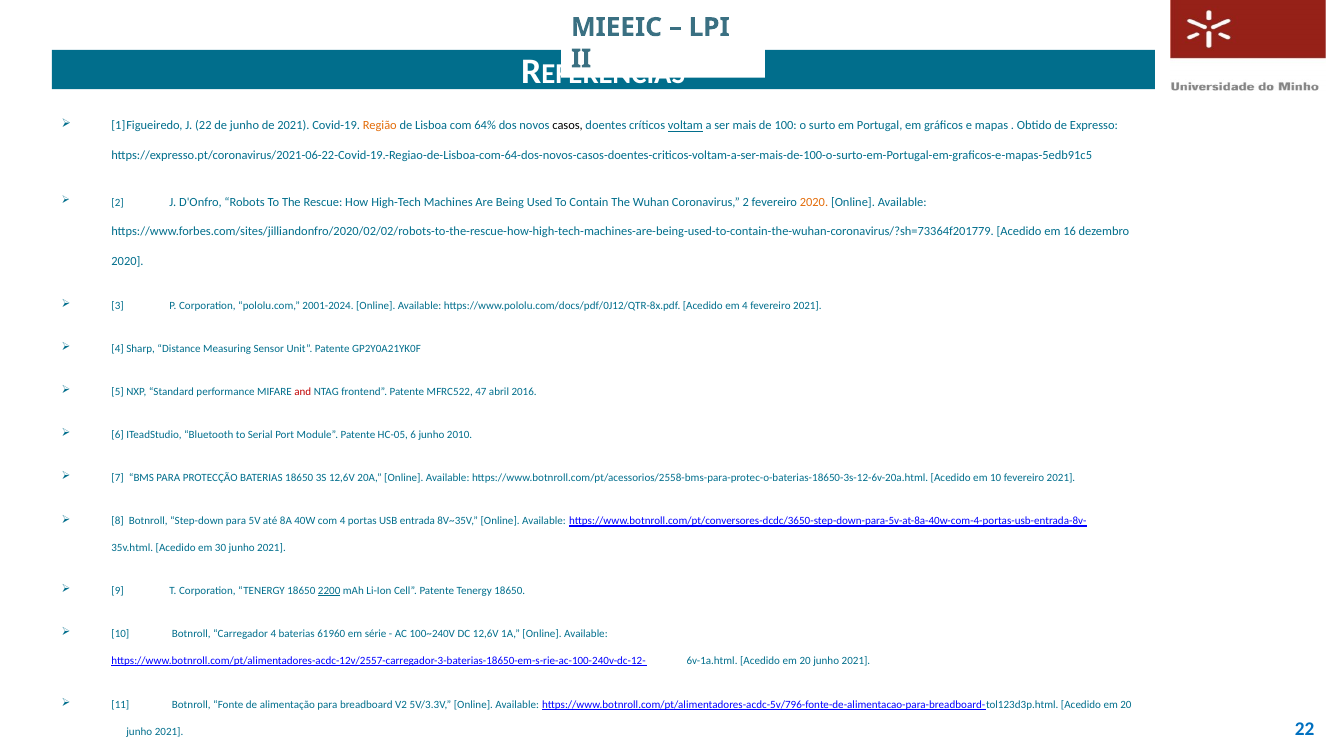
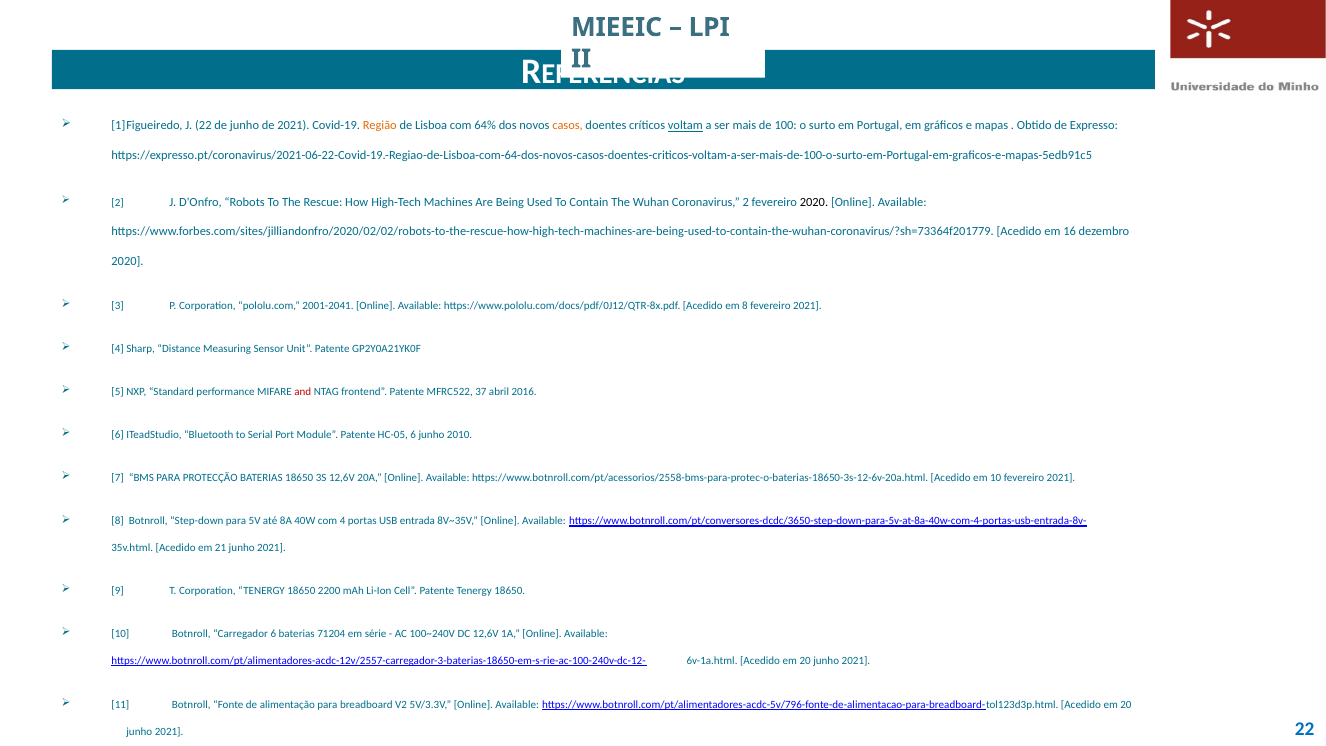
casos colour: black -> orange
2020 at (814, 202) colour: orange -> black
2001-2024: 2001-2024 -> 2001-2041
em 4: 4 -> 8
47: 47 -> 37
30: 30 -> 21
2200 underline: present -> none
Carregador 4: 4 -> 6
61960: 61960 -> 71204
